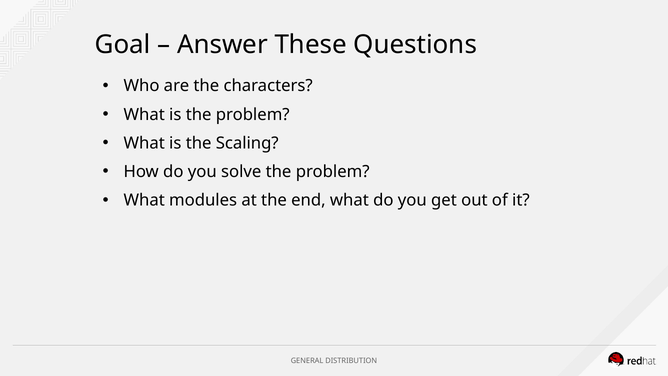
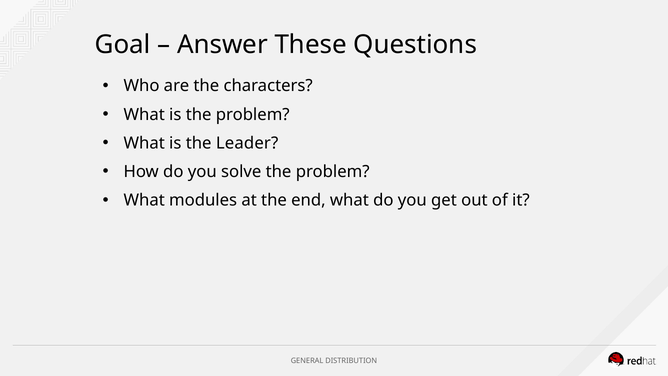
Scaling: Scaling -> Leader
